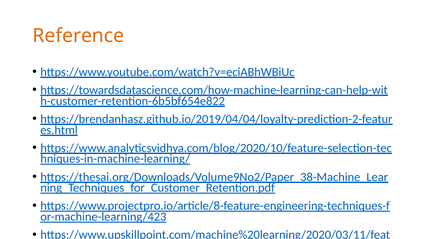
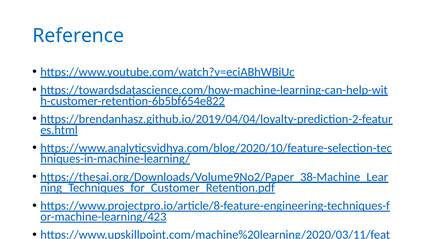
Reference colour: orange -> blue
